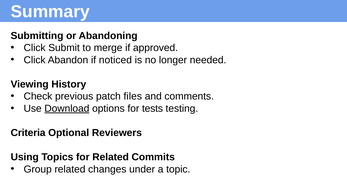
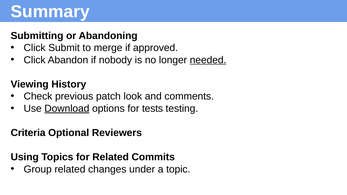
noticed: noticed -> nobody
needed underline: none -> present
files: files -> look
